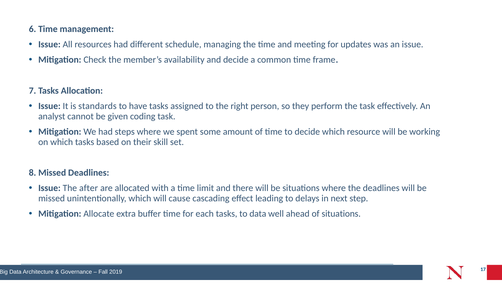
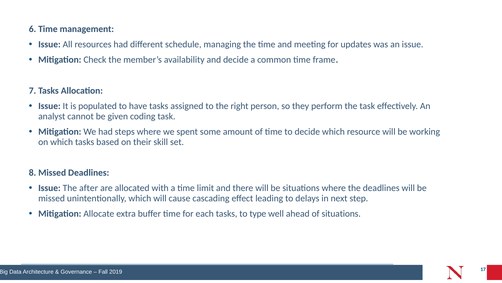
standards: standards -> populated
to data: data -> type
